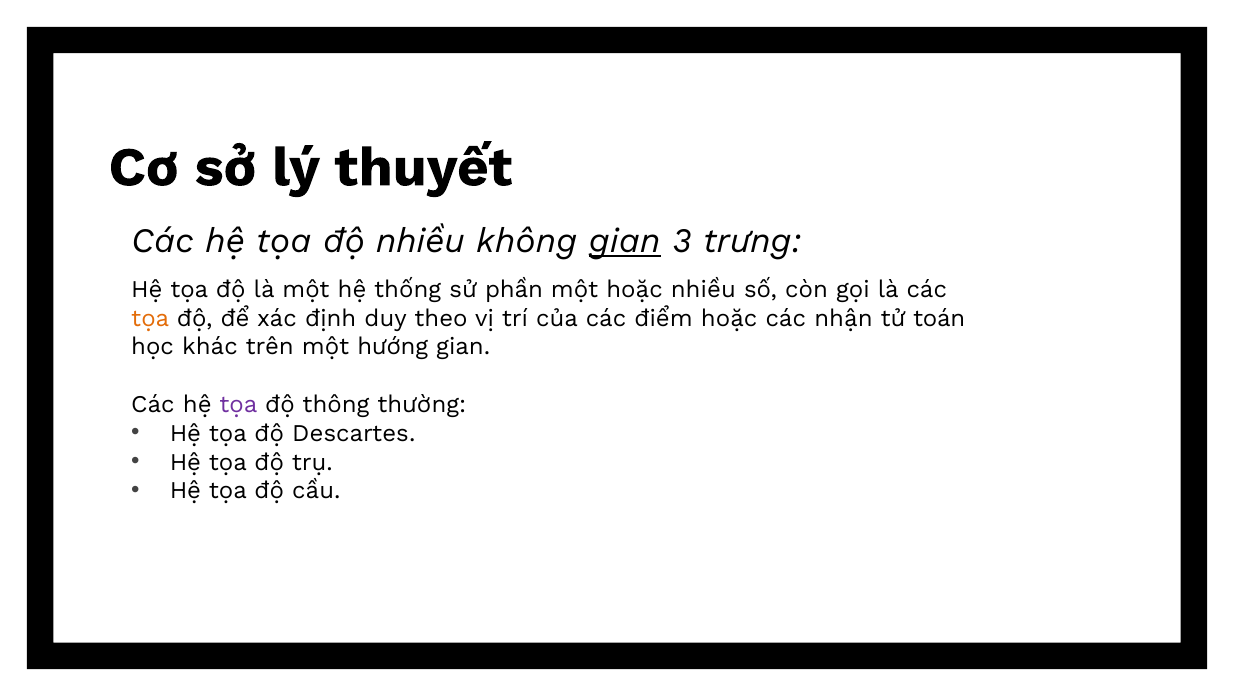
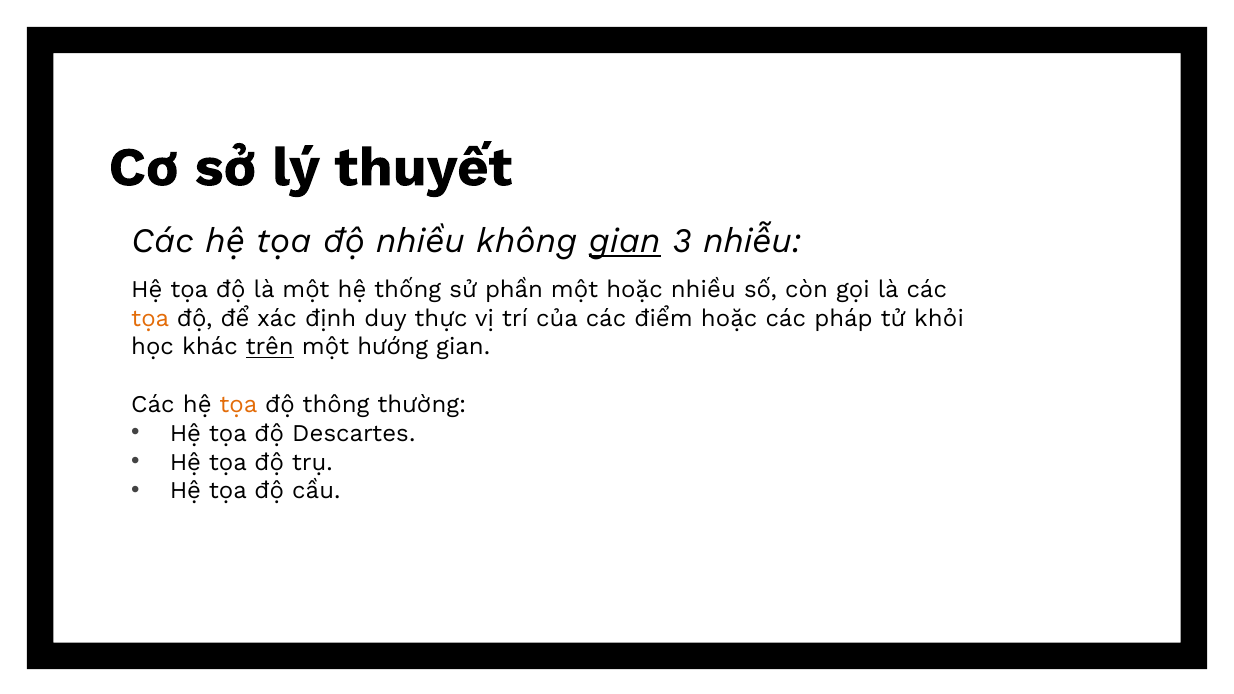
trưng: trưng -> nhiễu
theo: theo -> thực
nhận: nhận -> pháp
toán: toán -> khỏi
trên underline: none -> present
tọa at (238, 405) colour: purple -> orange
